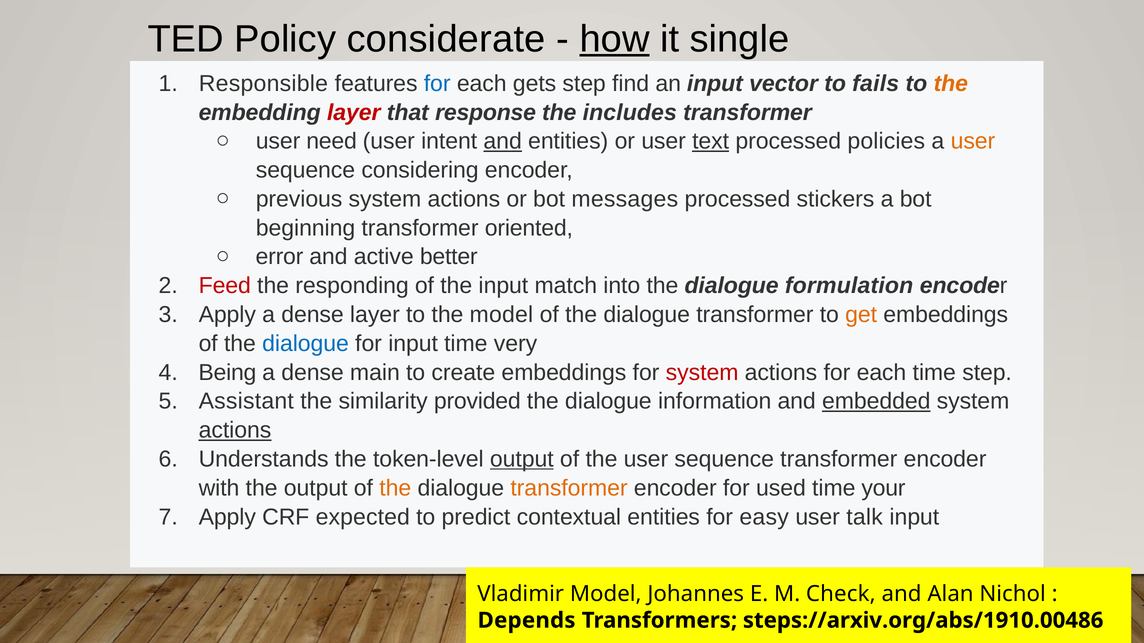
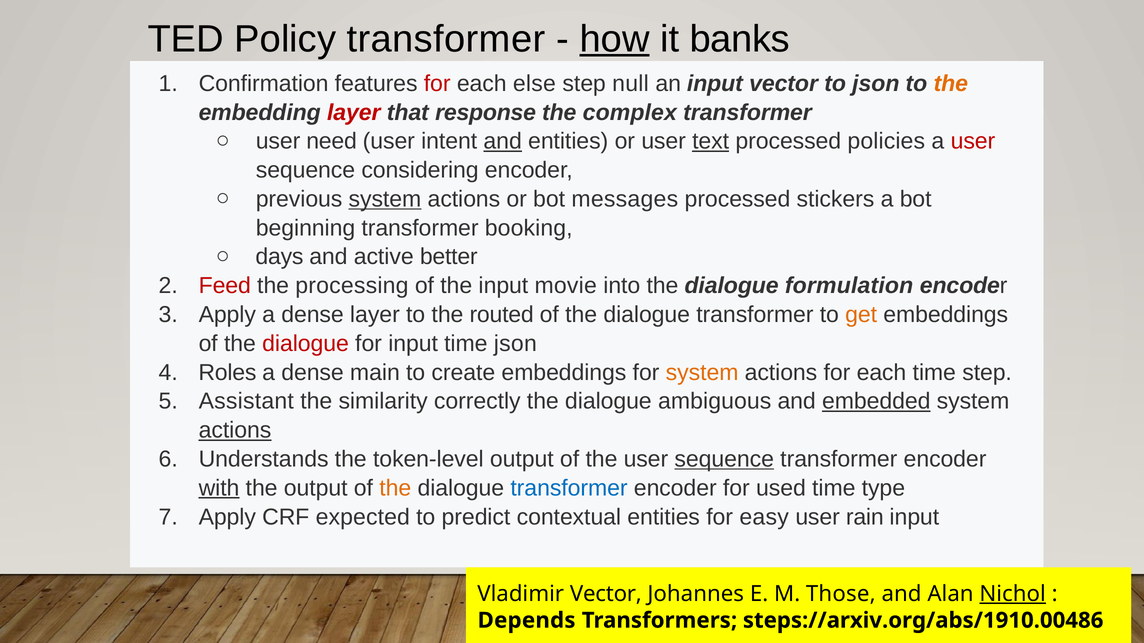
Policy considerate: considerate -> transformer
single: single -> banks
Responsible: Responsible -> Confirmation
for at (437, 84) colour: blue -> red
gets: gets -> else
find: find -> null
to fails: fails -> json
includes: includes -> complex
user at (973, 141) colour: orange -> red
system at (385, 199) underline: none -> present
oriented: oriented -> booking
error: error -> days
responding: responding -> processing
match: match -> movie
the model: model -> routed
dialogue at (306, 344) colour: blue -> red
time very: very -> json
Being: Being -> Roles
system at (702, 373) colour: red -> orange
provided: provided -> correctly
information: information -> ambiguous
output at (522, 459) underline: present -> none
sequence at (724, 459) underline: none -> present
with underline: none -> present
transformer at (569, 488) colour: orange -> blue
your: your -> type
talk: talk -> rain
Vladimir Model: Model -> Vector
Check: Check -> Those
Nichol underline: none -> present
